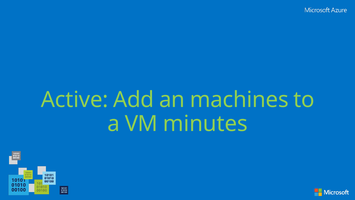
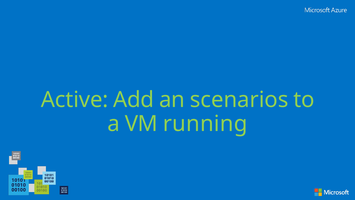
machines: machines -> scenarios
minutes: minutes -> running
